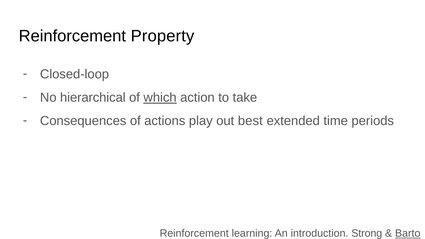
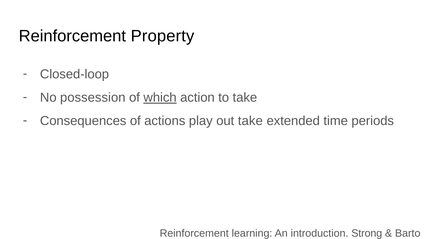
hierarchical: hierarchical -> possession
out best: best -> take
Barto underline: present -> none
